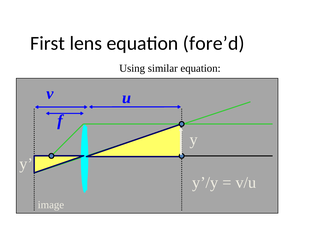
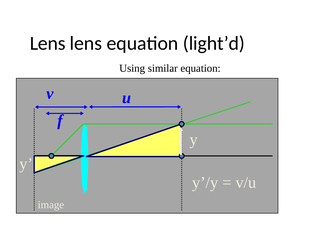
First at (48, 43): First -> Lens
fore’d: fore’d -> light’d
